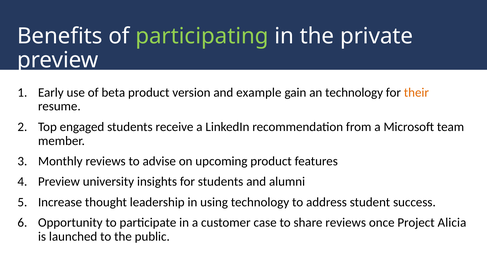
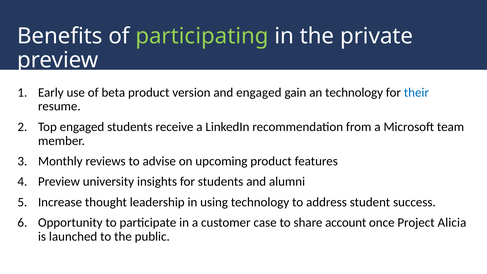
and example: example -> engaged
their colour: orange -> blue
share reviews: reviews -> account
